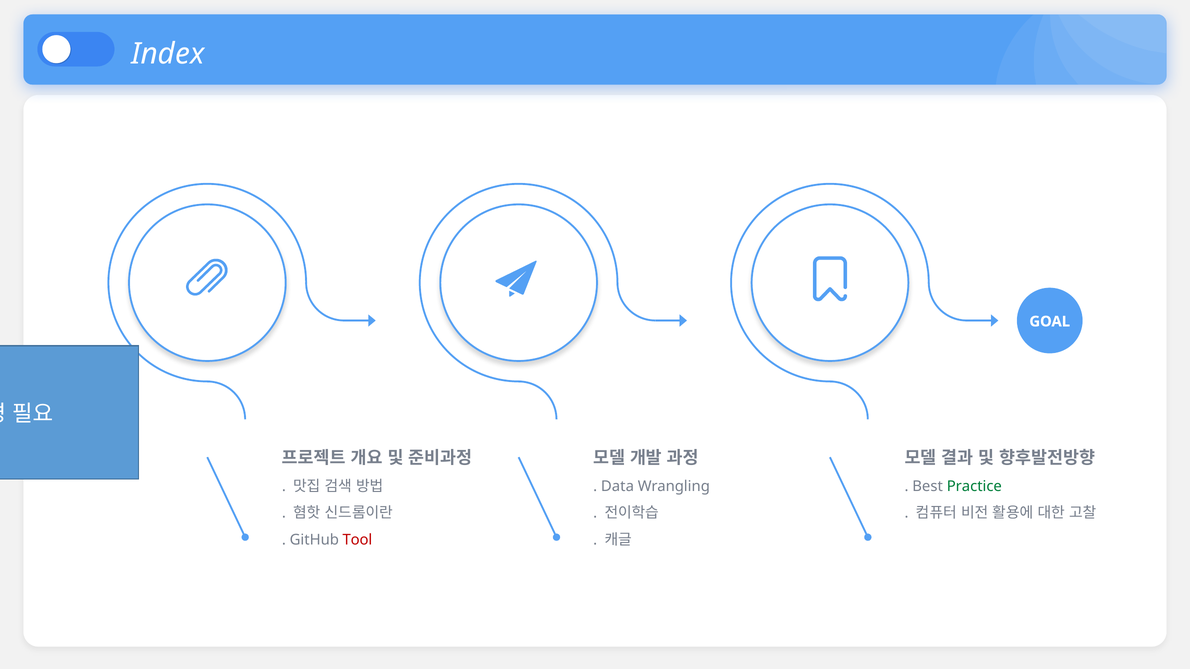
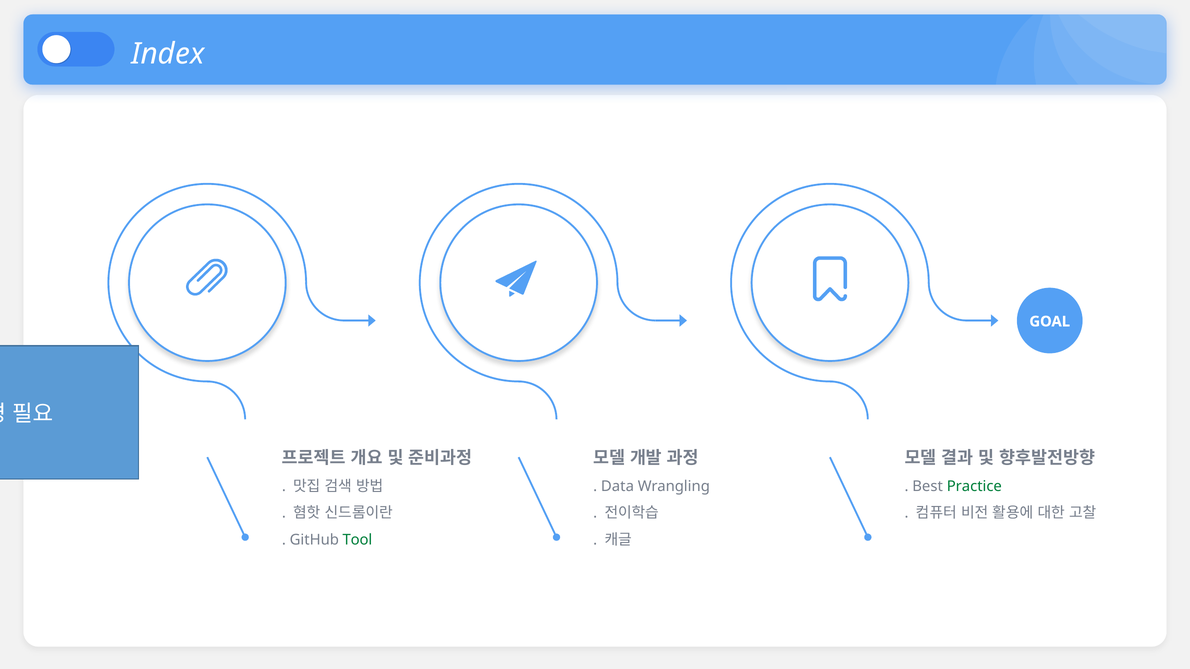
Tool colour: red -> green
